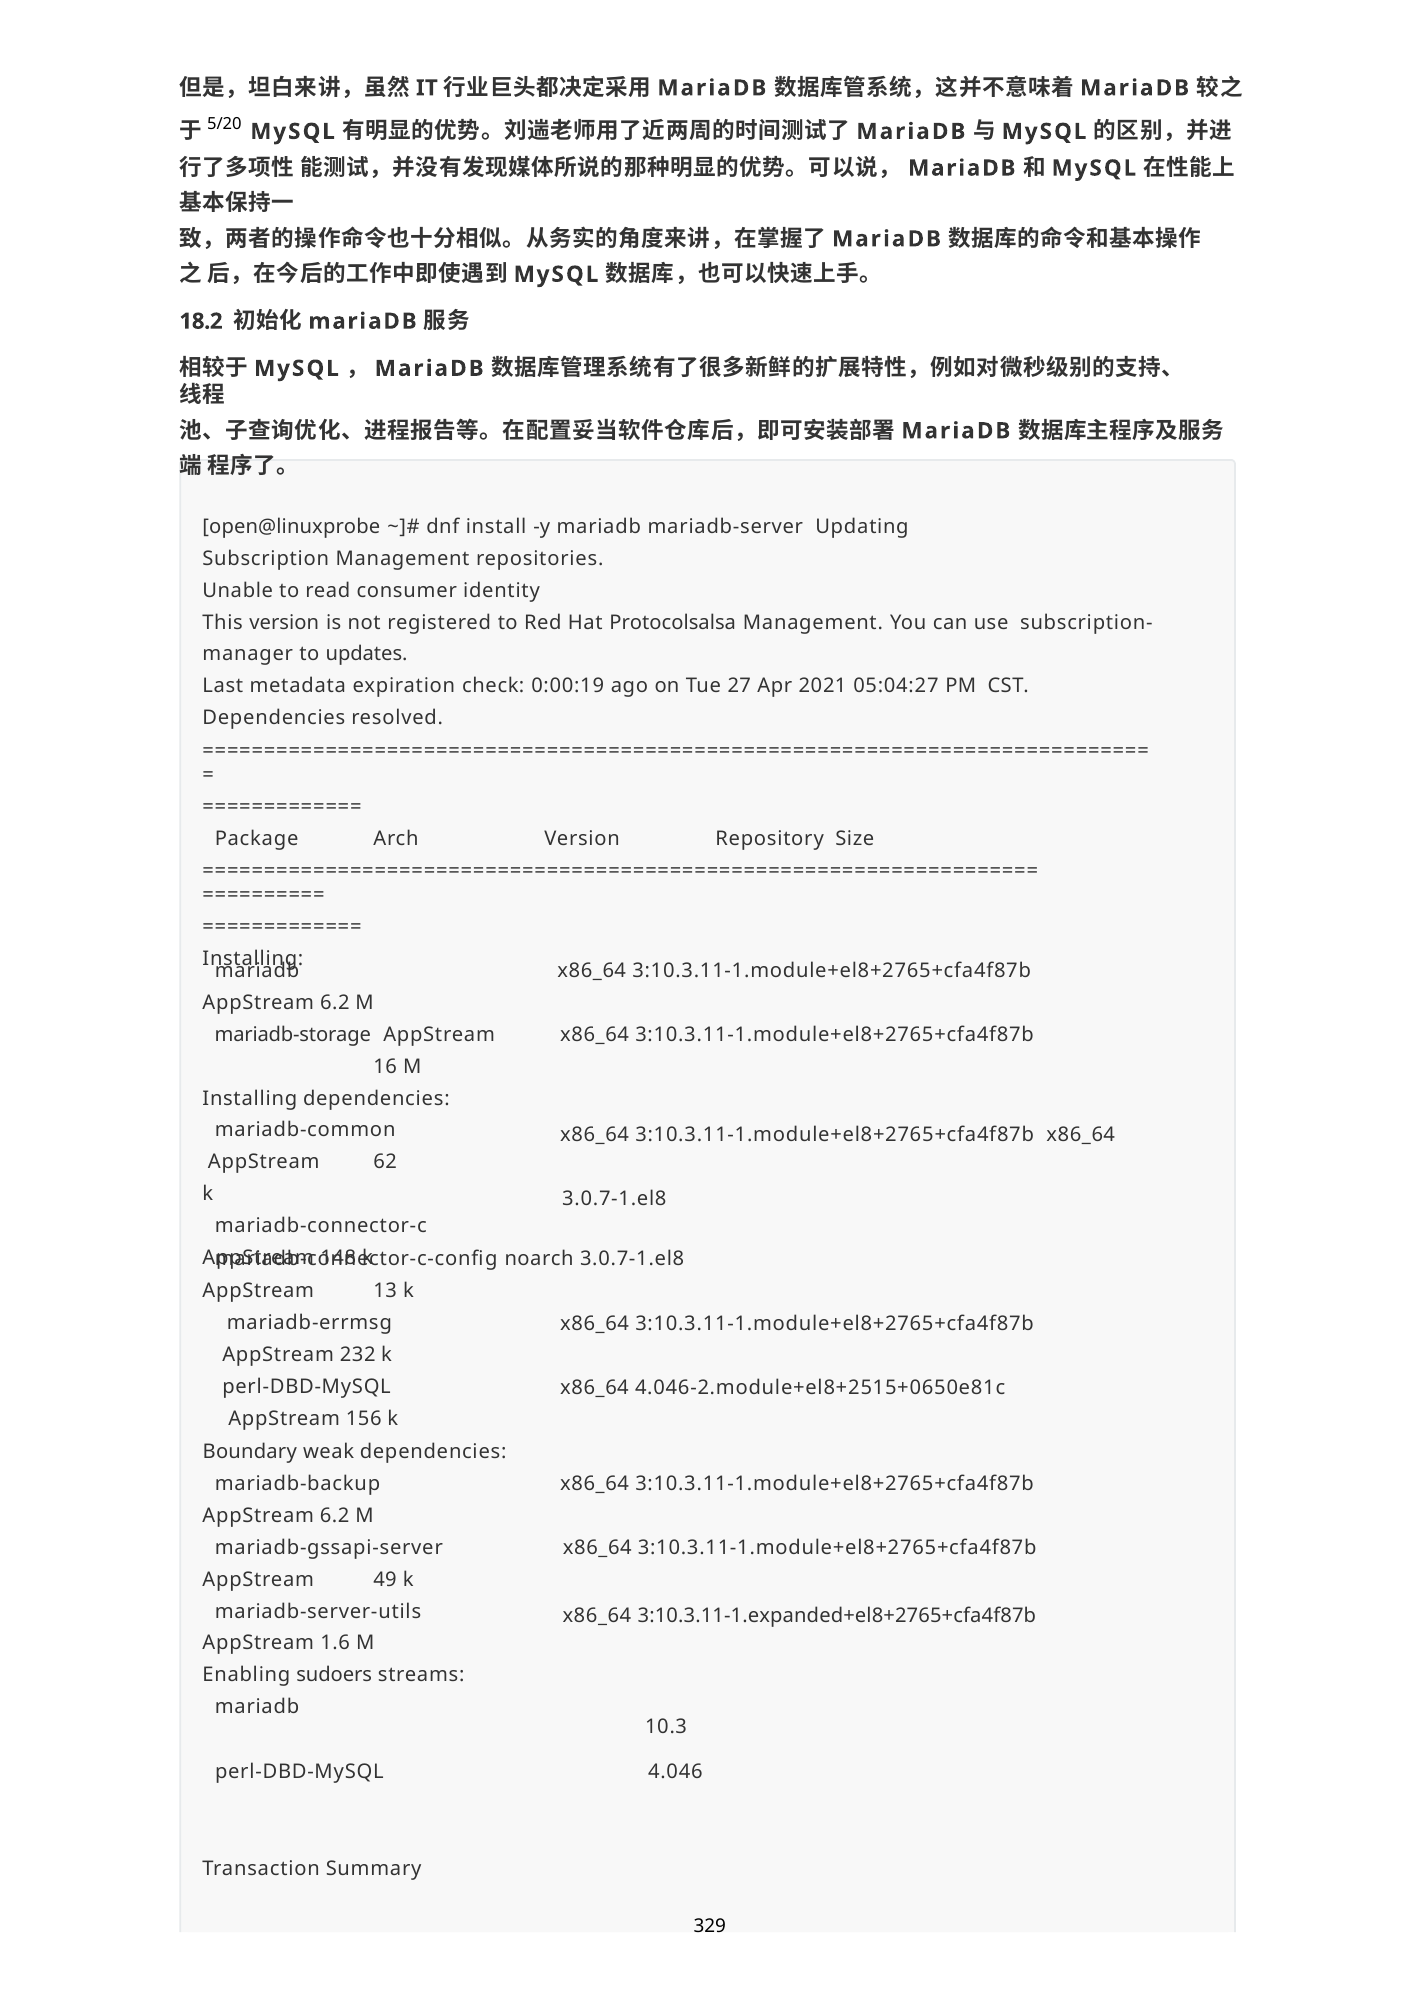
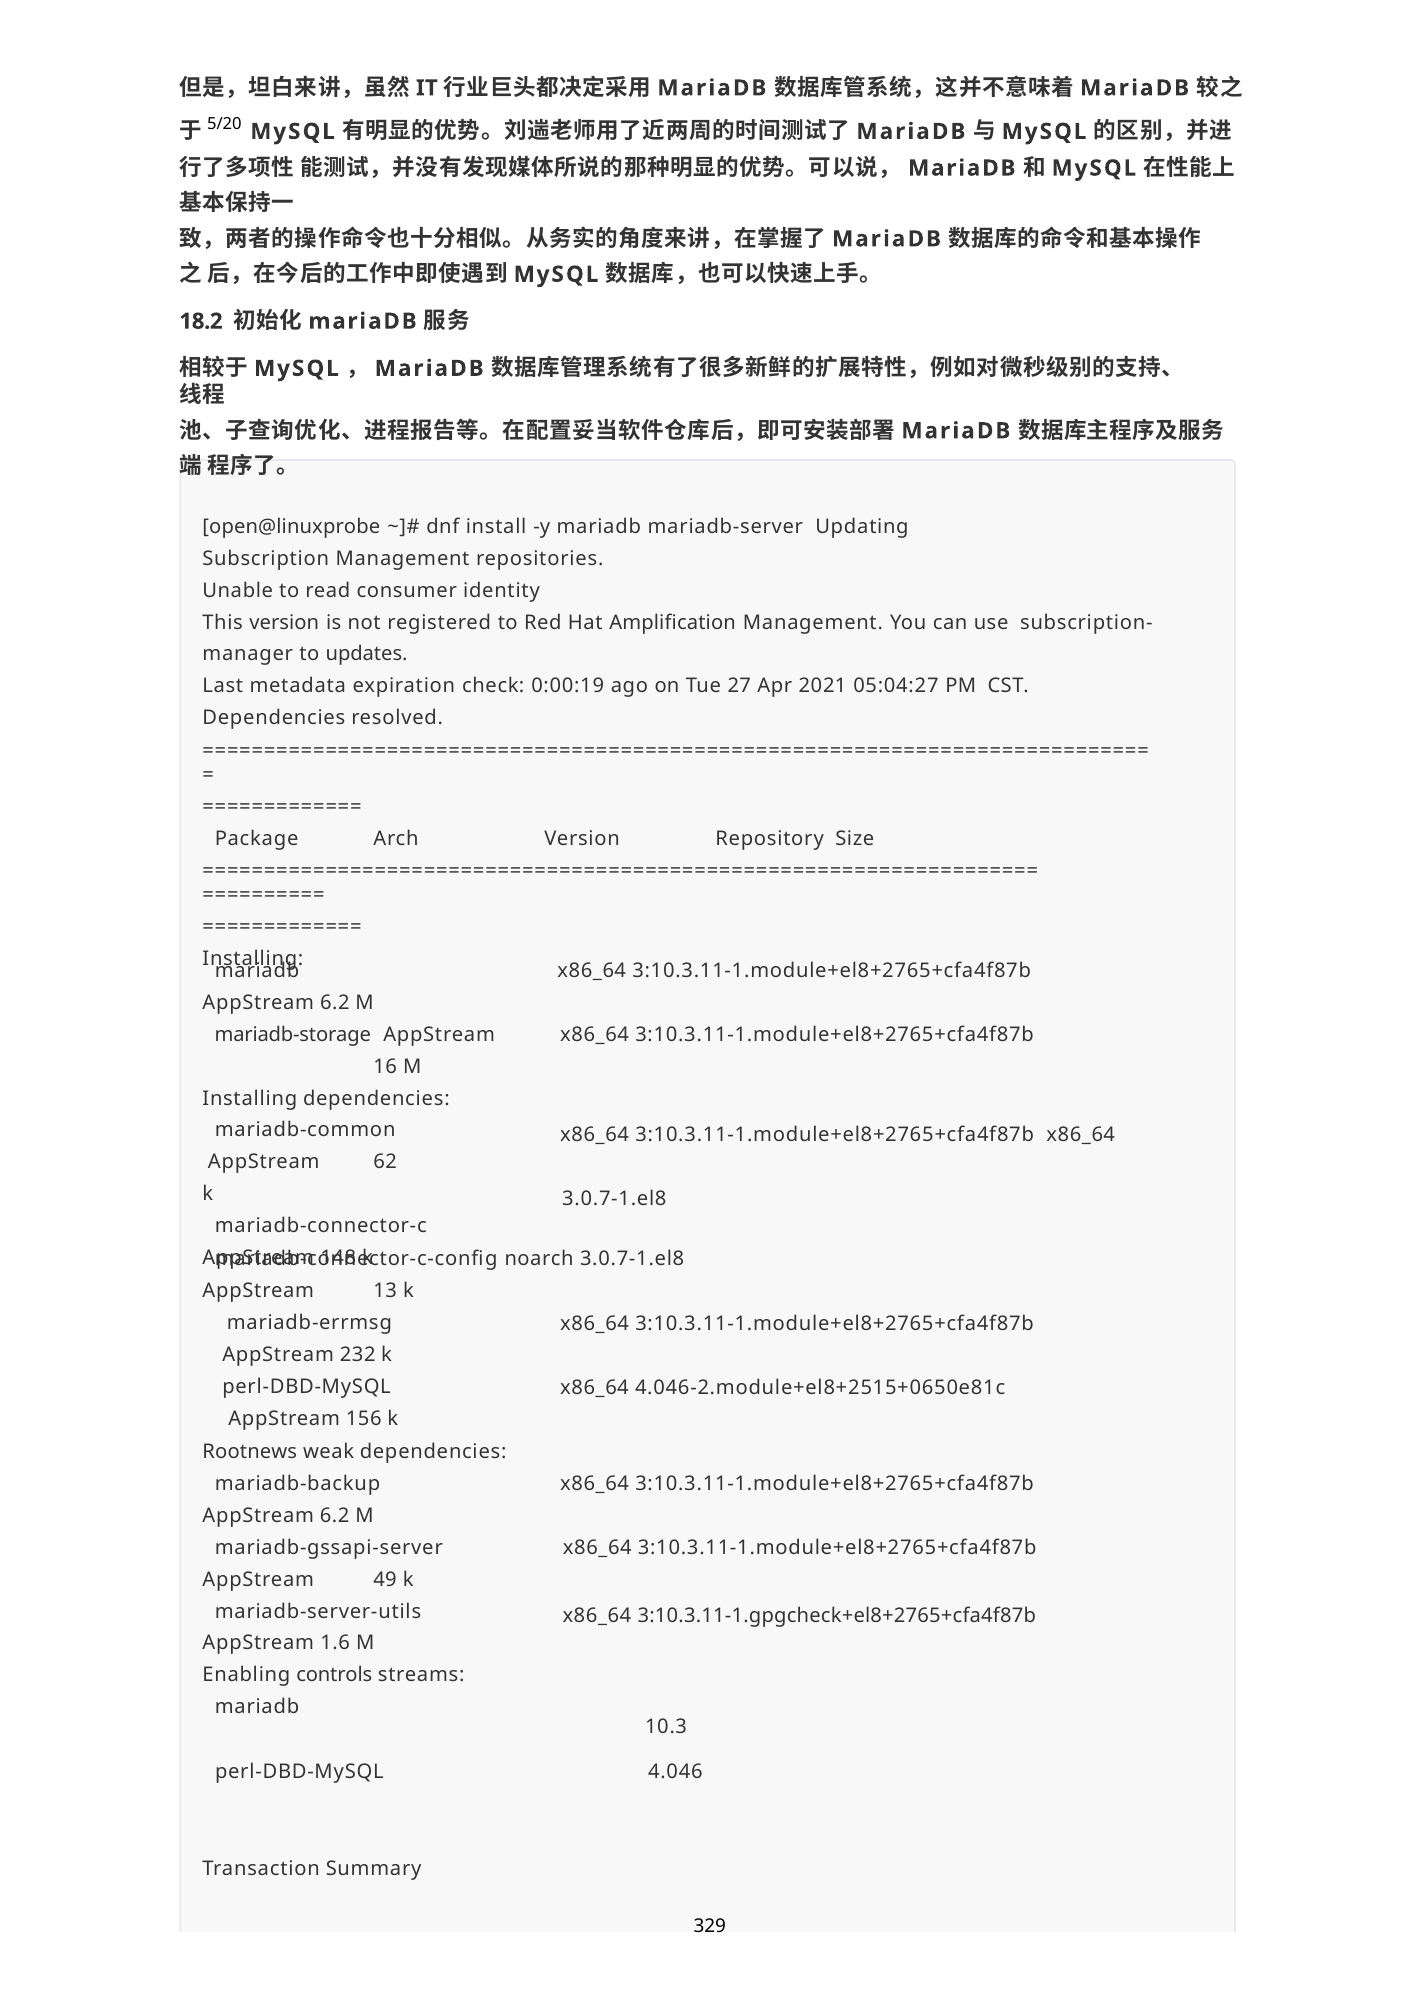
Protocolsalsa: Protocolsalsa -> Amplification
Boundary: Boundary -> Rootnews
3:10.3.11-1.expanded+el8+2765+cfa4f87b: 3:10.3.11-1.expanded+el8+2765+cfa4f87b -> 3:10.3.11-1.gpgcheck+el8+2765+cfa4f87b
sudoers: sudoers -> controls
